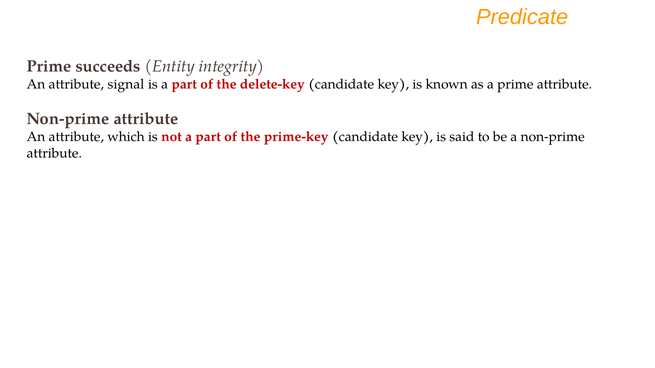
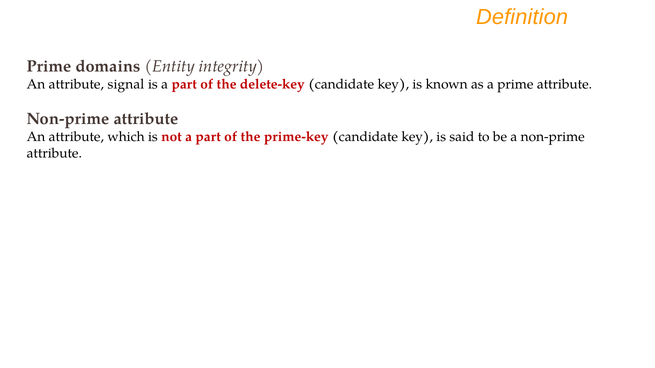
Predicate: Predicate -> Definition
succeeds: succeeds -> domains
